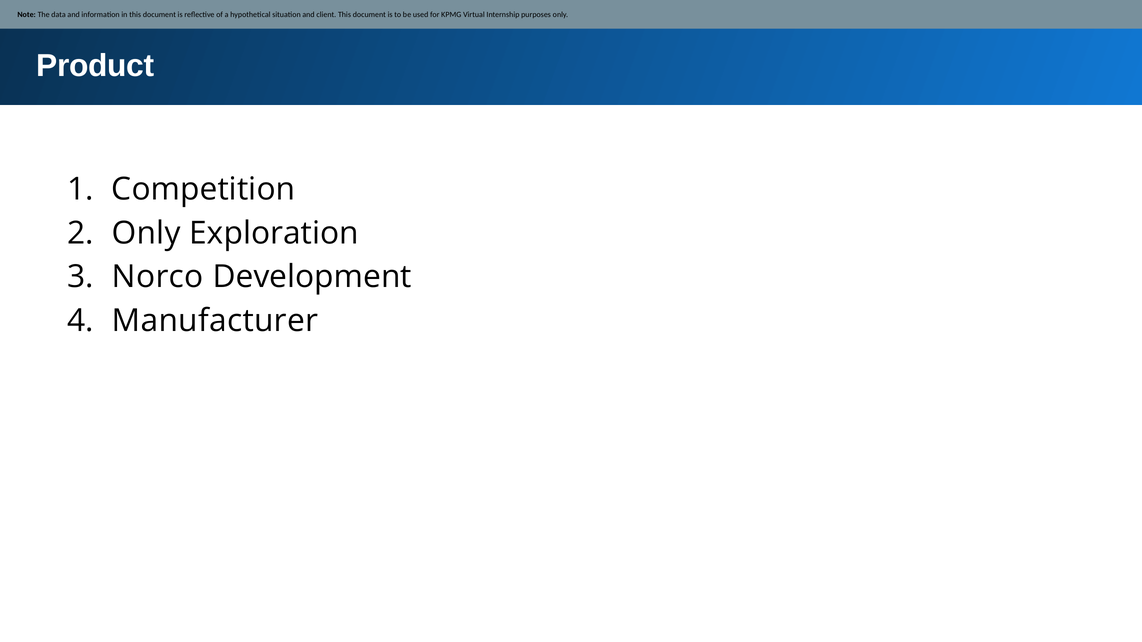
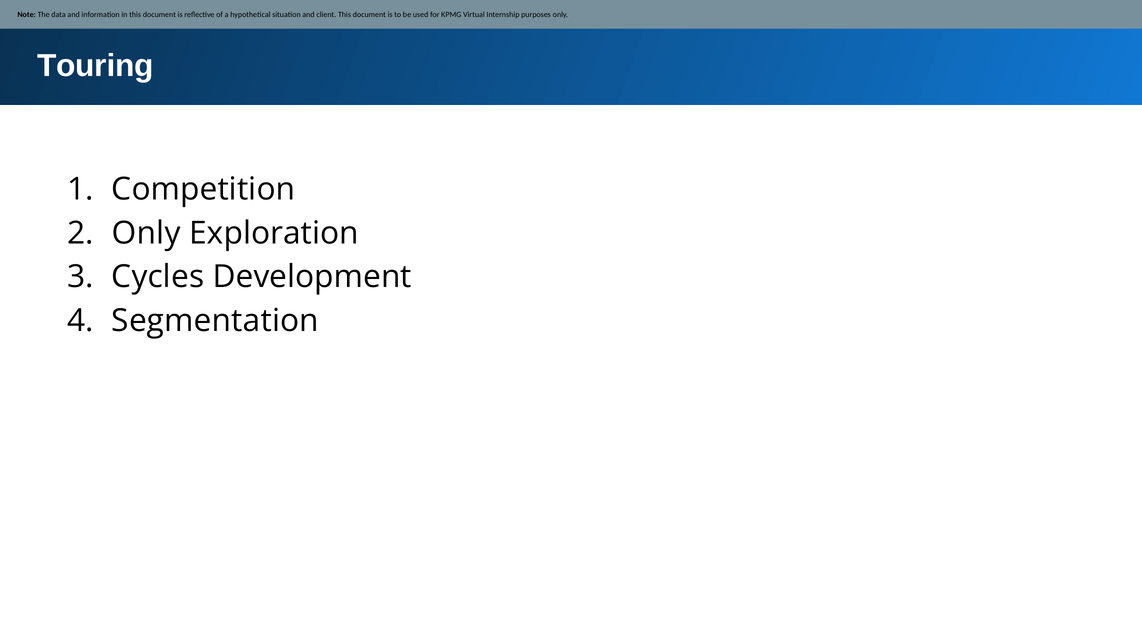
Product: Product -> Touring
Norco: Norco -> Cycles
Manufacturer: Manufacturer -> Segmentation
